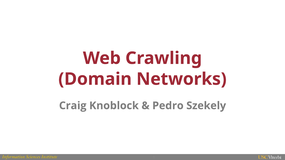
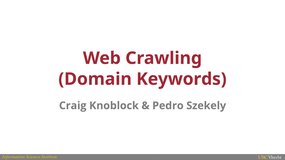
Networks: Networks -> Keywords
